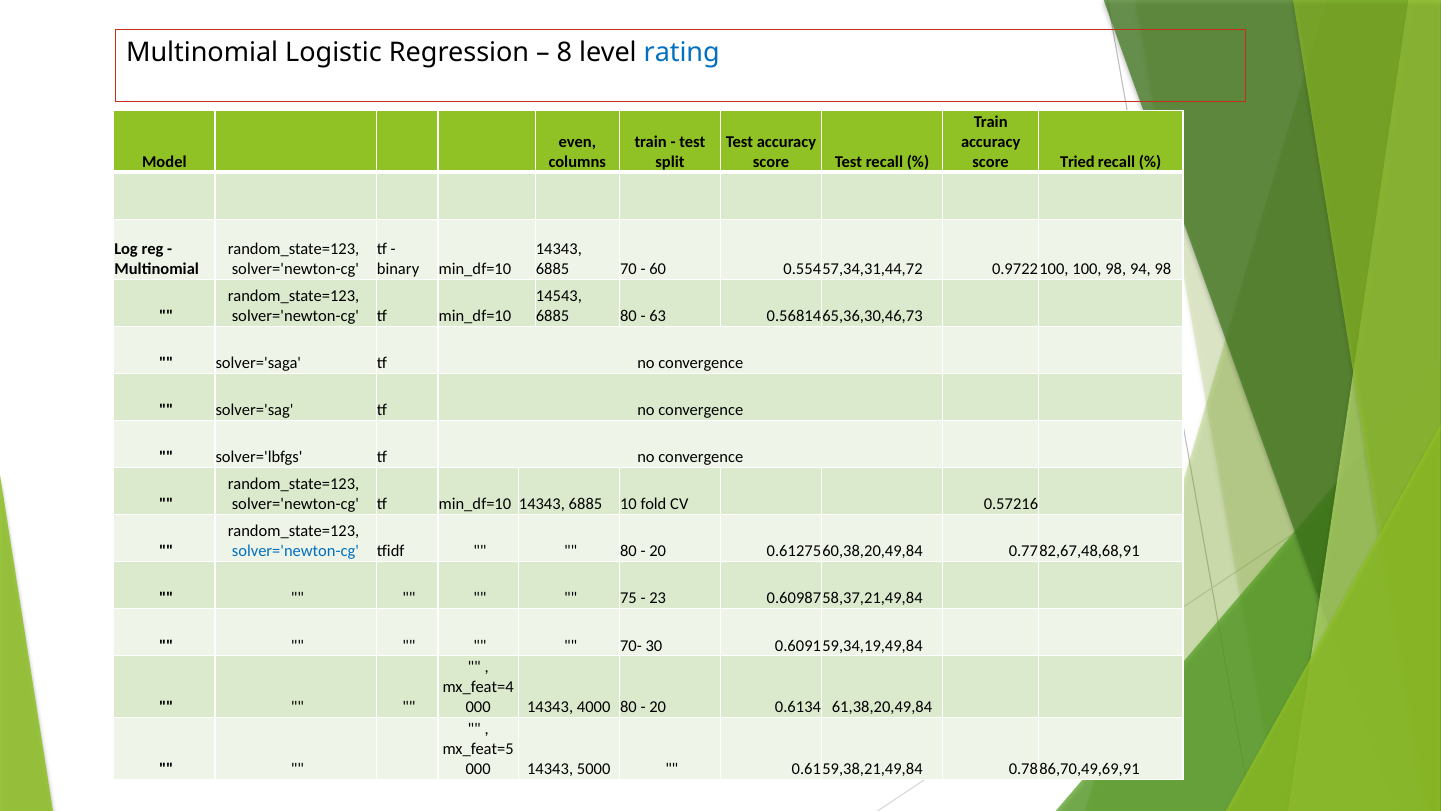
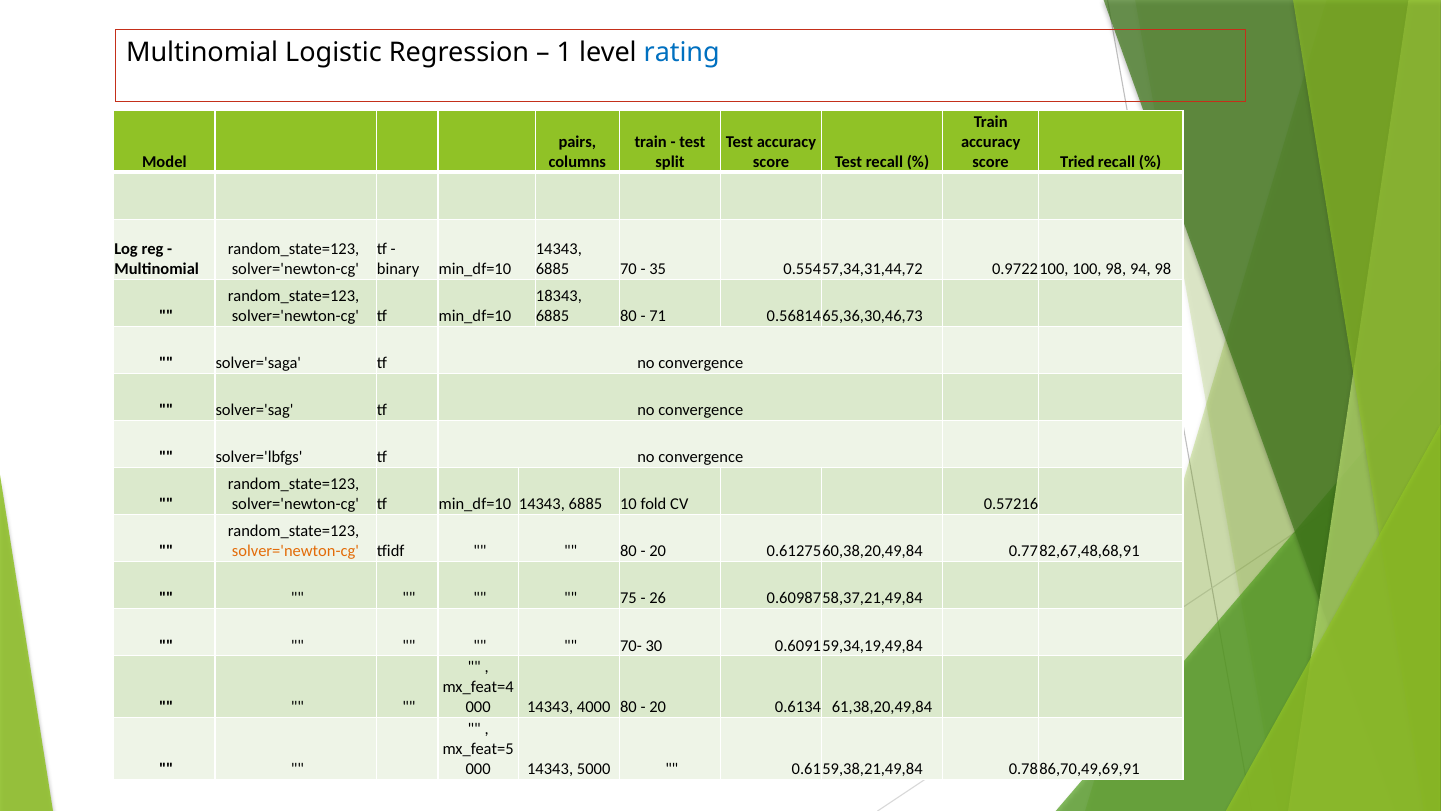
8: 8 -> 1
even: even -> pairs
60: 60 -> 35
14543: 14543 -> 18343
63: 63 -> 71
solver='newton-cg at (295, 551) colour: blue -> orange
23: 23 -> 26
